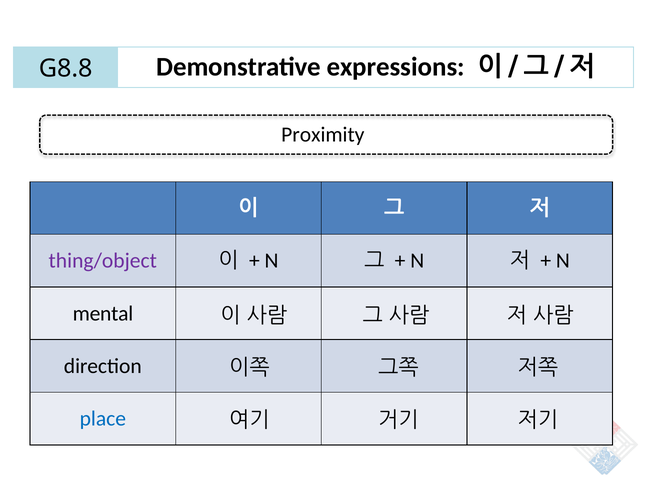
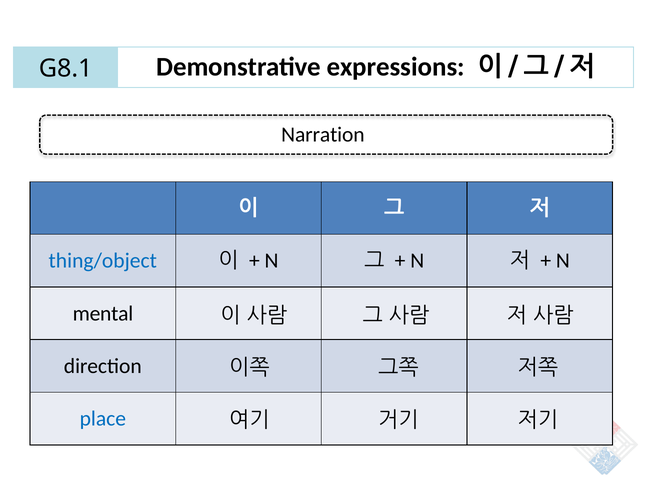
G8.8: G8.8 -> G8.1
Proximity: Proximity -> Narration
thing/object colour: purple -> blue
